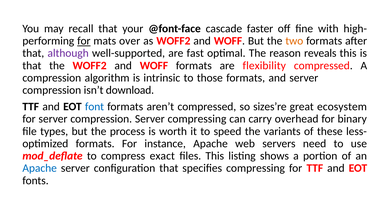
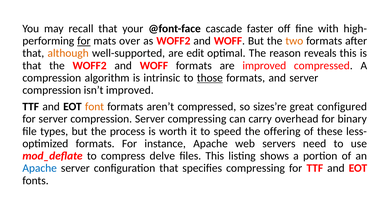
although colour: purple -> orange
fast: fast -> edit
are flexibility: flexibility -> improved
those underline: none -> present
isn’t download: download -> improved
font colour: blue -> orange
ecosystem: ecosystem -> configured
variants: variants -> offering
exact: exact -> delve
